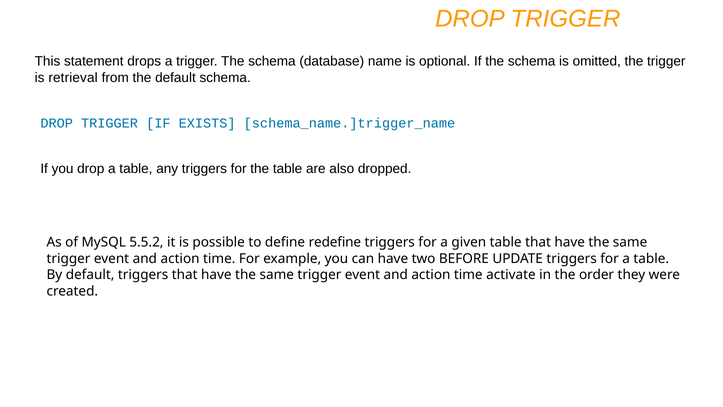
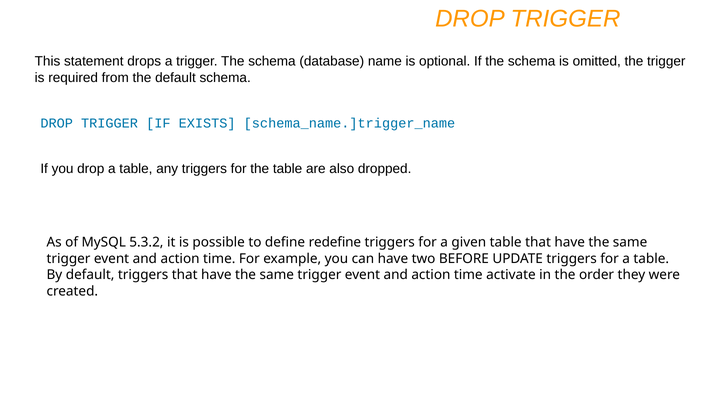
retrieval: retrieval -> required
5.5.2: 5.5.2 -> 5.3.2
